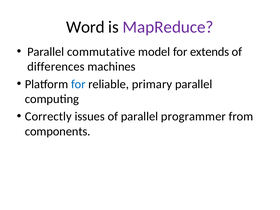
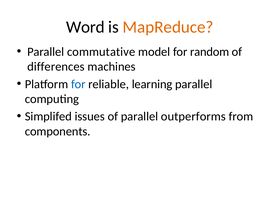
MapReduce colour: purple -> orange
extends: extends -> random
primary: primary -> learning
Correctly: Correctly -> Simplifed
programmer: programmer -> outperforms
